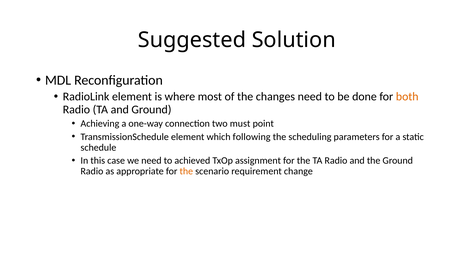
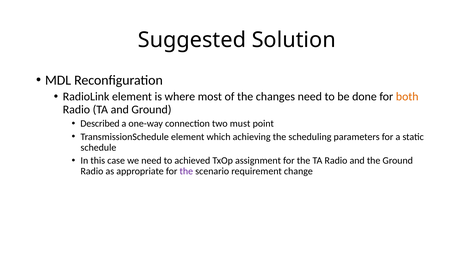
Achieving: Achieving -> Described
following: following -> achieving
the at (186, 171) colour: orange -> purple
